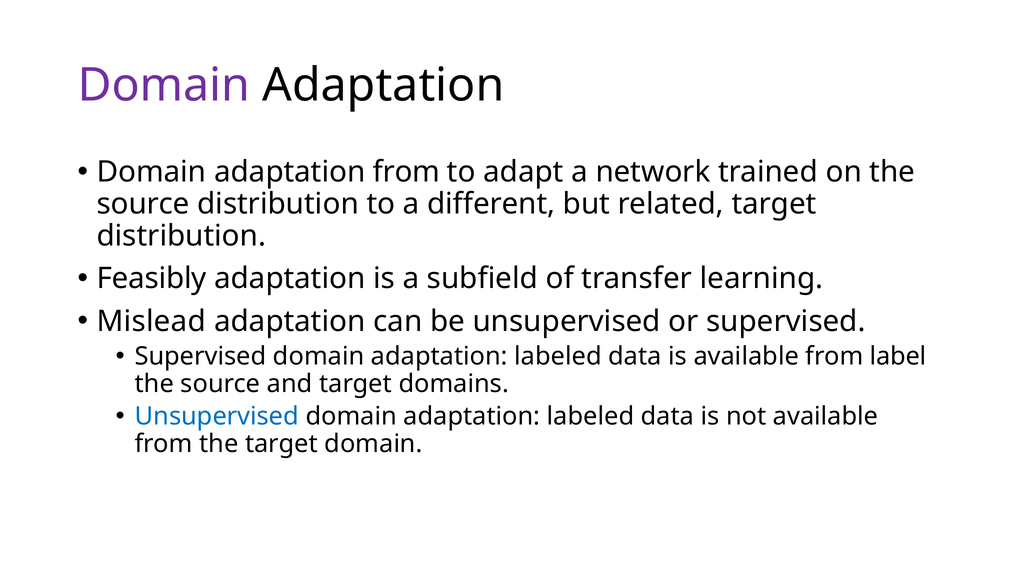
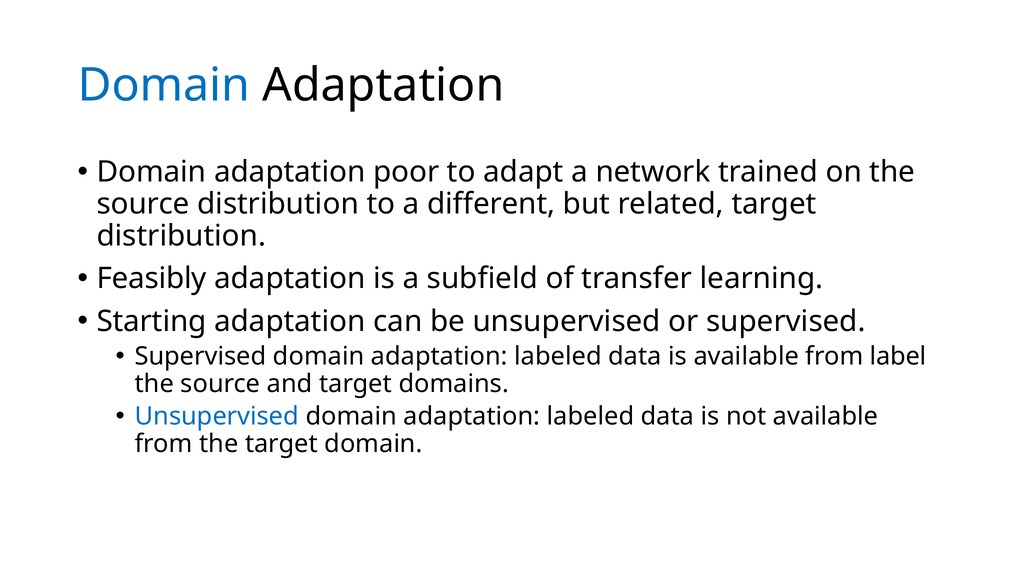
Domain at (164, 85) colour: purple -> blue
adaptation from: from -> poor
Mislead: Mislead -> Starting
